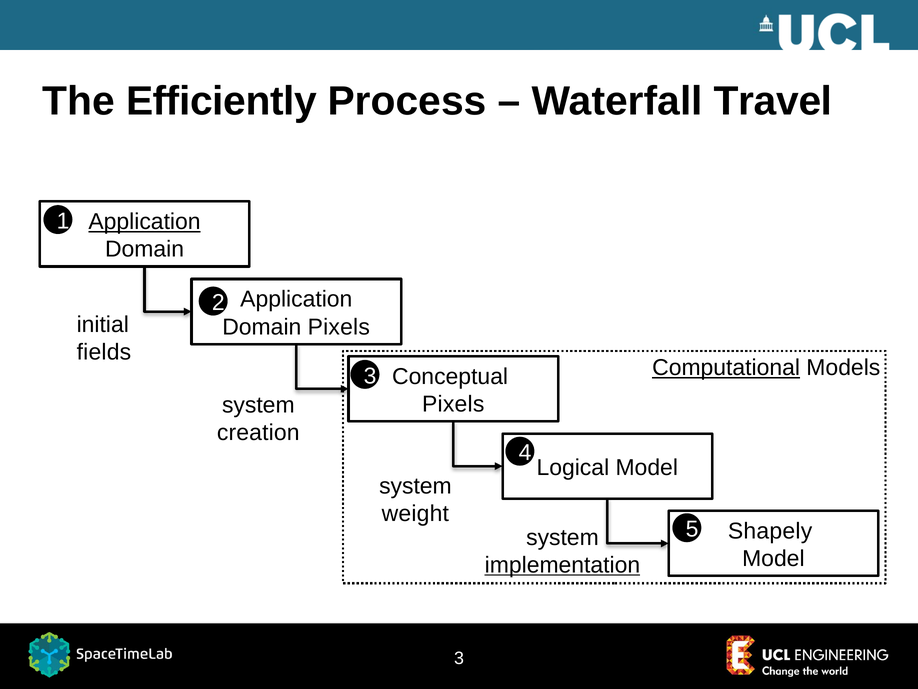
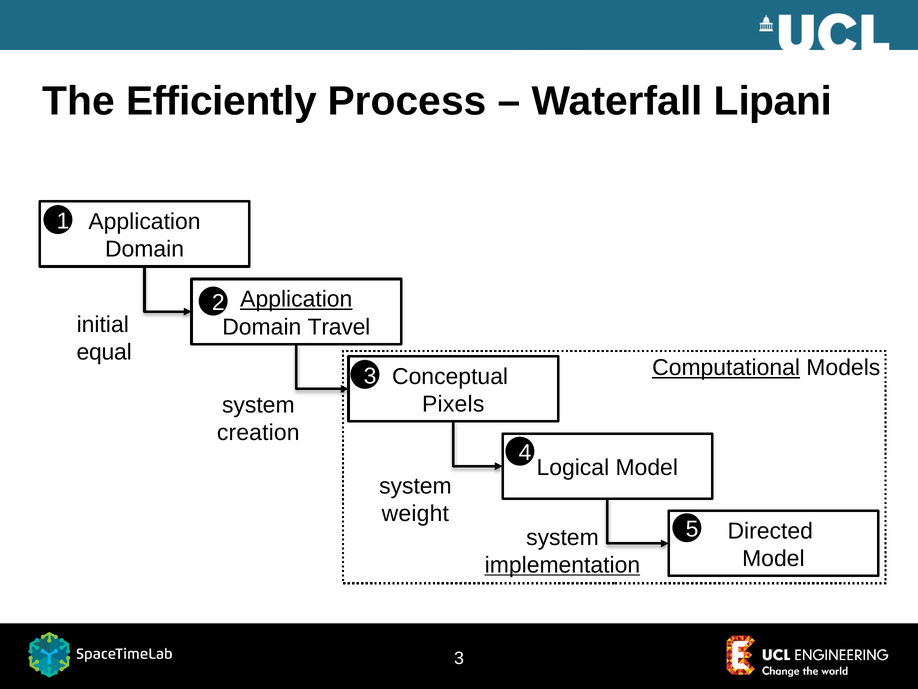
Travel: Travel -> Lipani
Application at (145, 222) underline: present -> none
Application at (296, 299) underline: none -> present
Domain Pixels: Pixels -> Travel
fields: fields -> equal
Shapely: Shapely -> Directed
